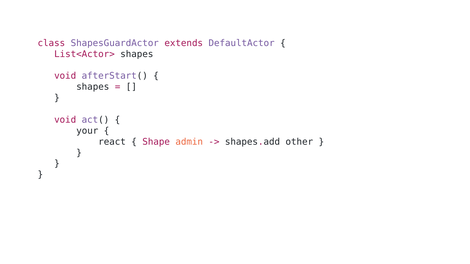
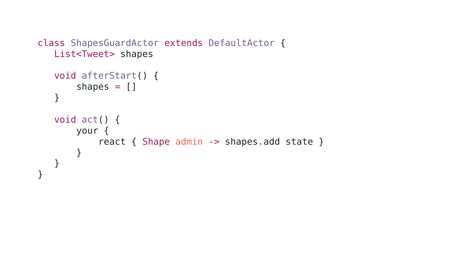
List<Actor>: List<Actor> -> List<Tweet>
other: other -> state
